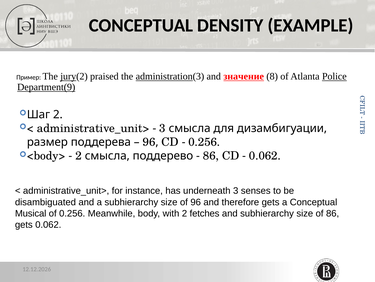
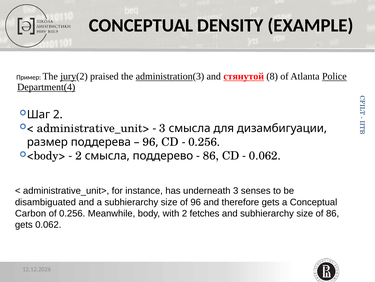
значение: значение -> стянутой
Department(9: Department(9 -> Department(4
Musical: Musical -> Carbon
